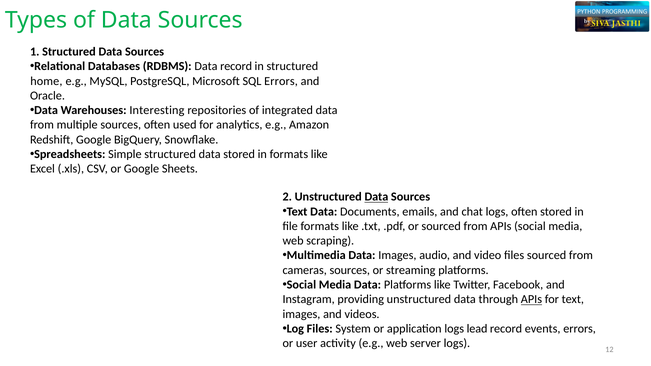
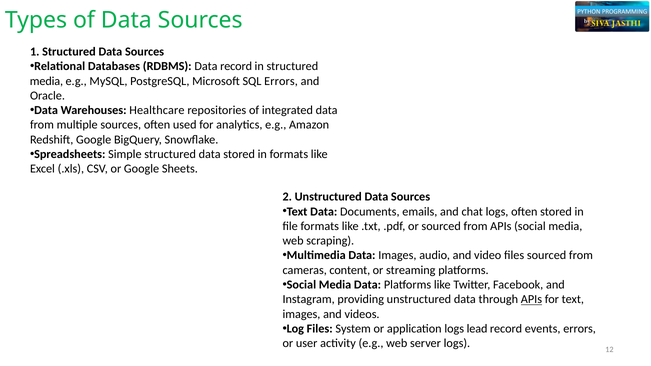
home at (46, 81): home -> media
Interesting: Interesting -> Healthcare
Data at (376, 197) underline: present -> none
cameras sources: sources -> content
